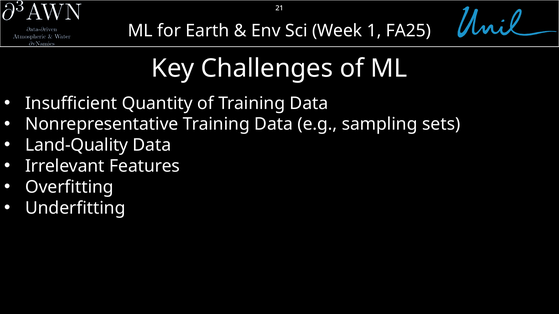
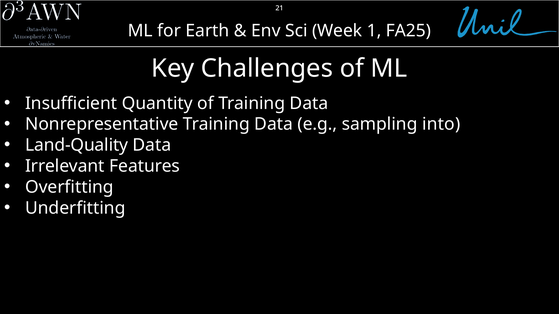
sets: sets -> into
